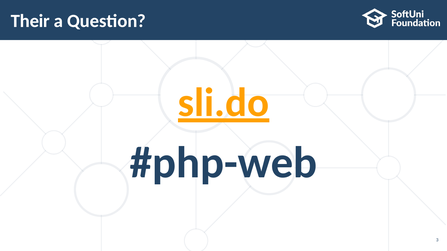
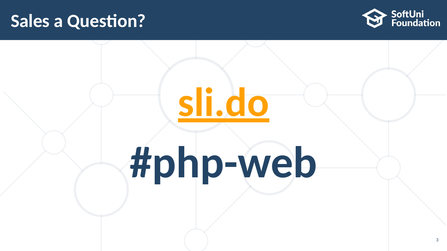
Their: Their -> Sales
